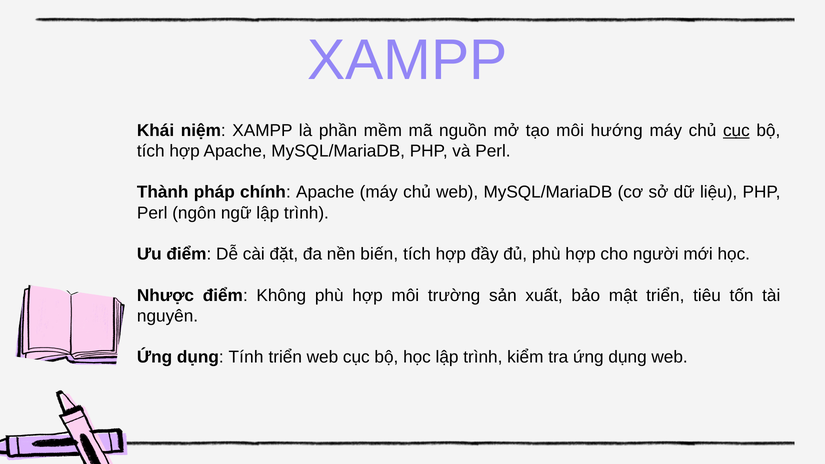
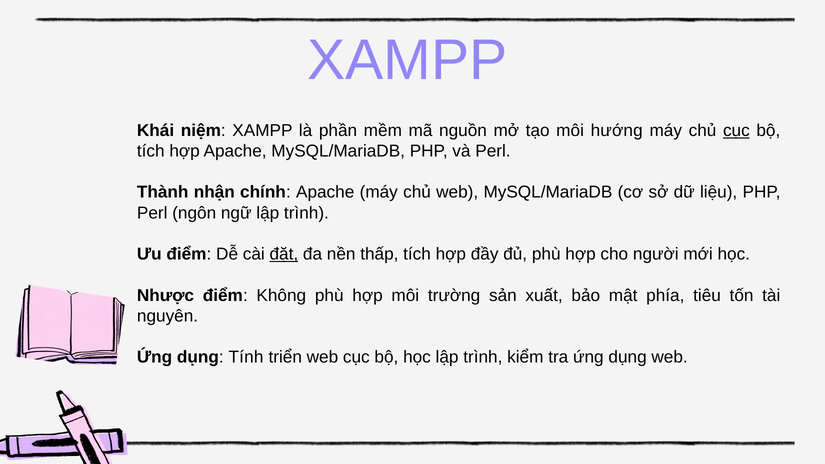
pháp: pháp -> nhận
đặt underline: none -> present
biến: biến -> thấp
mật triển: triển -> phía
